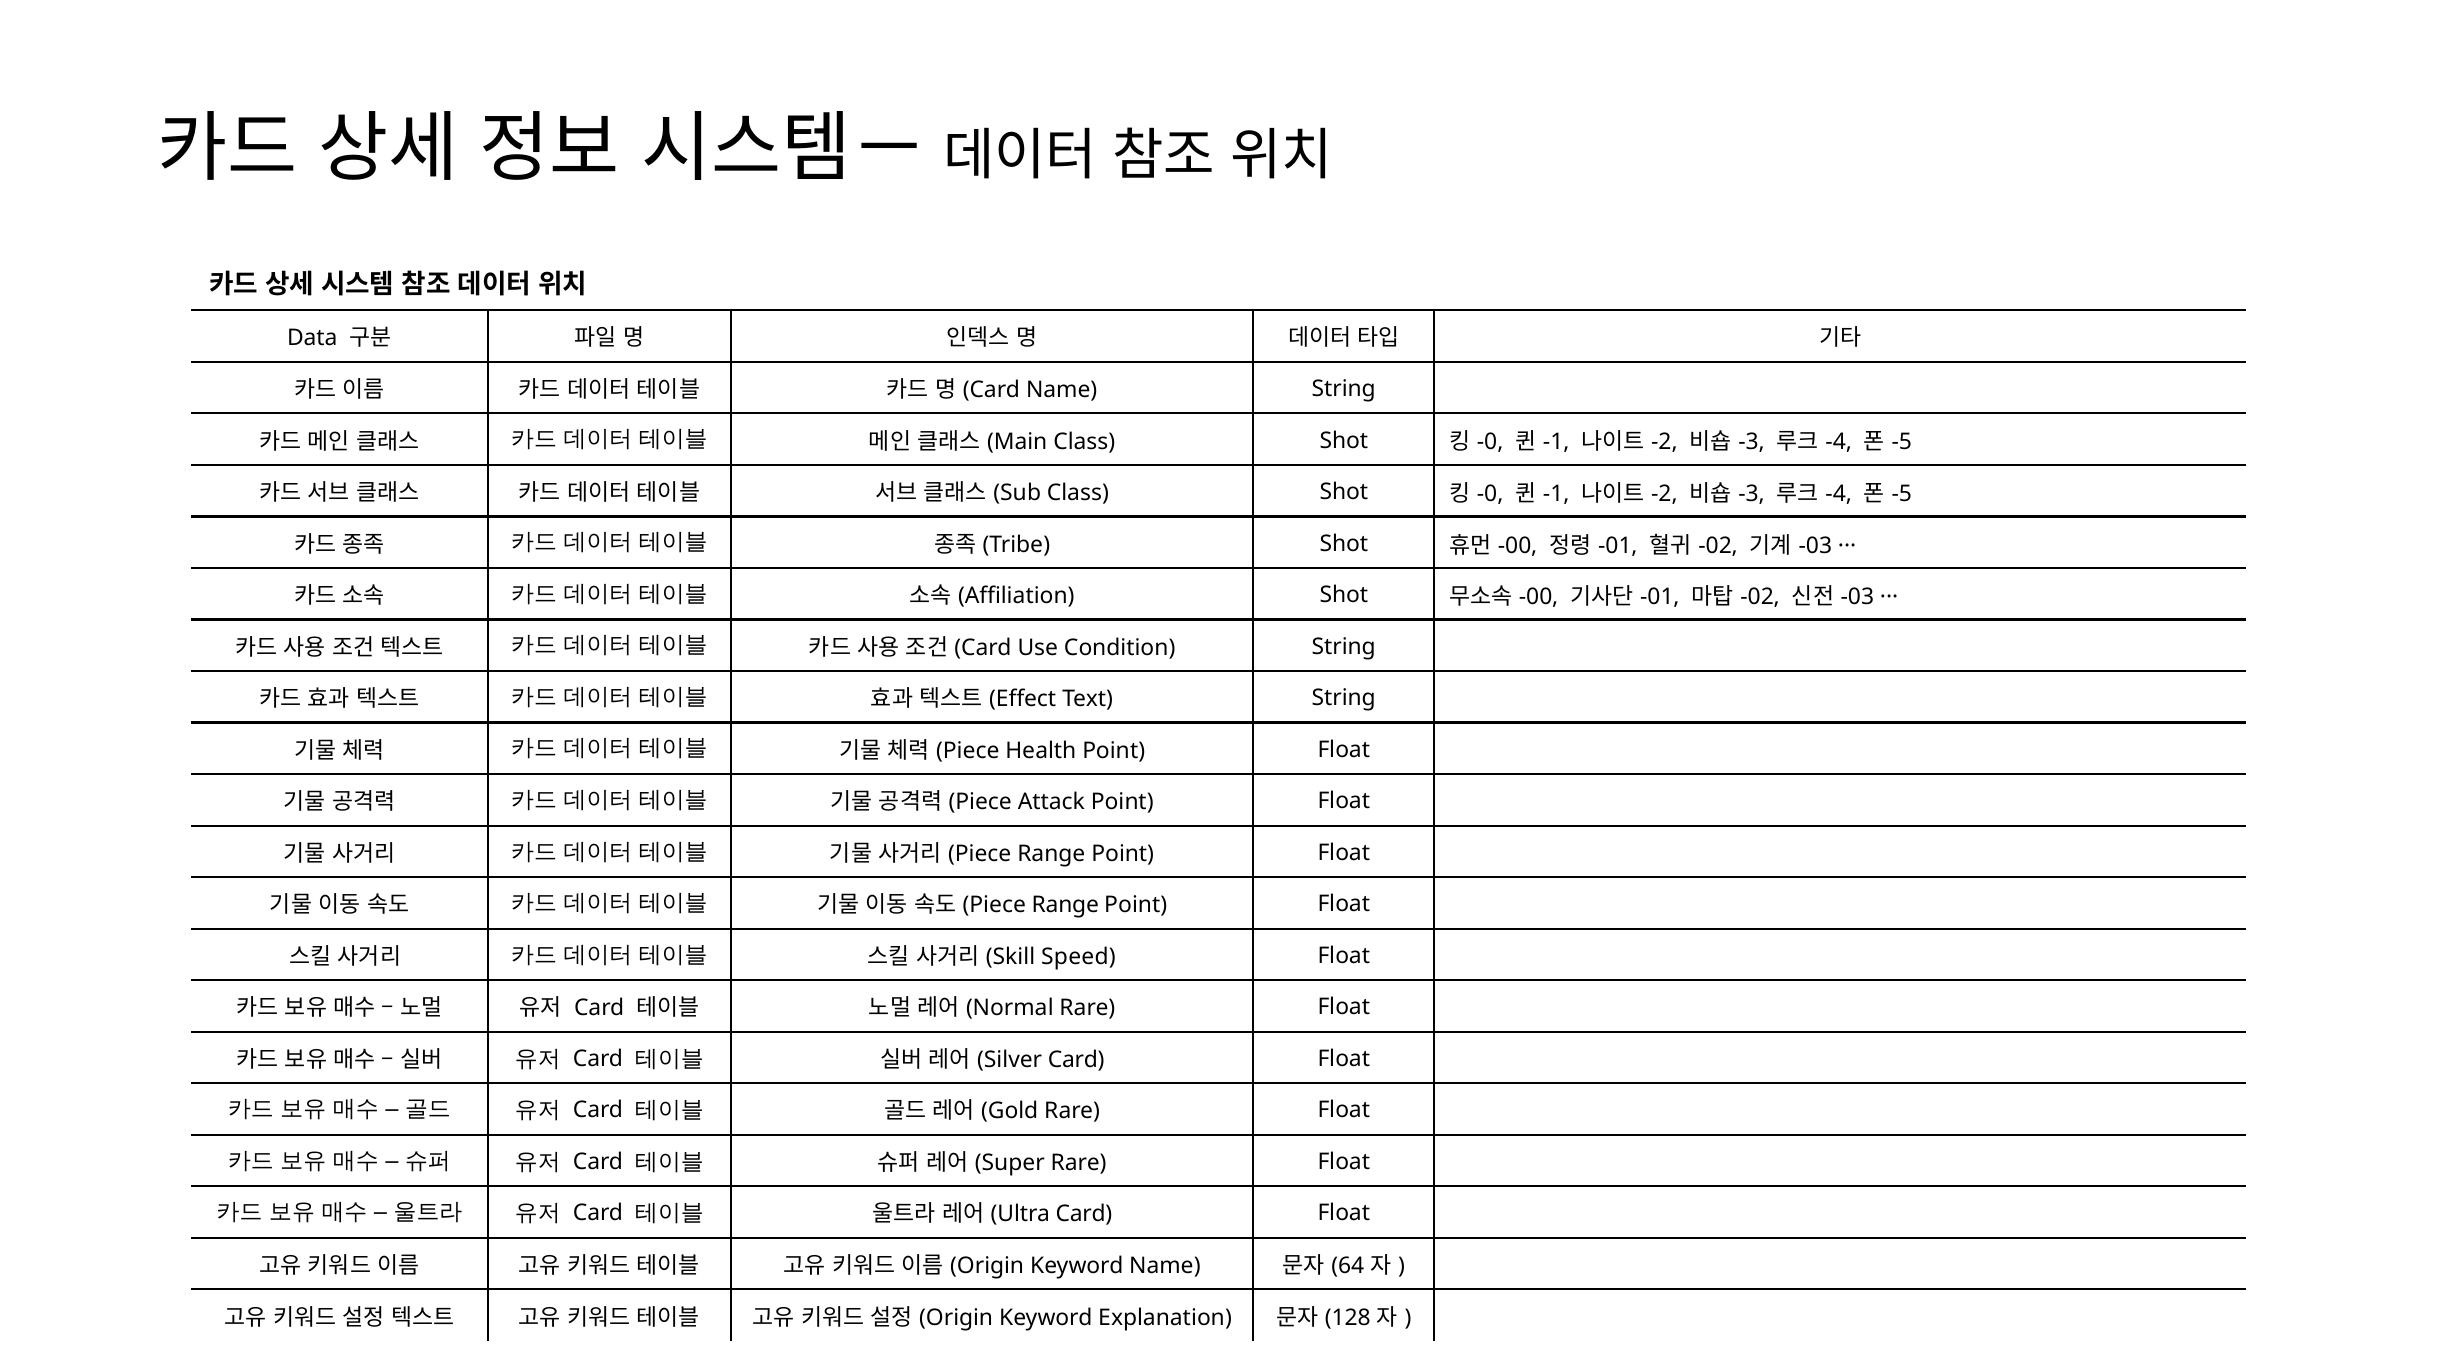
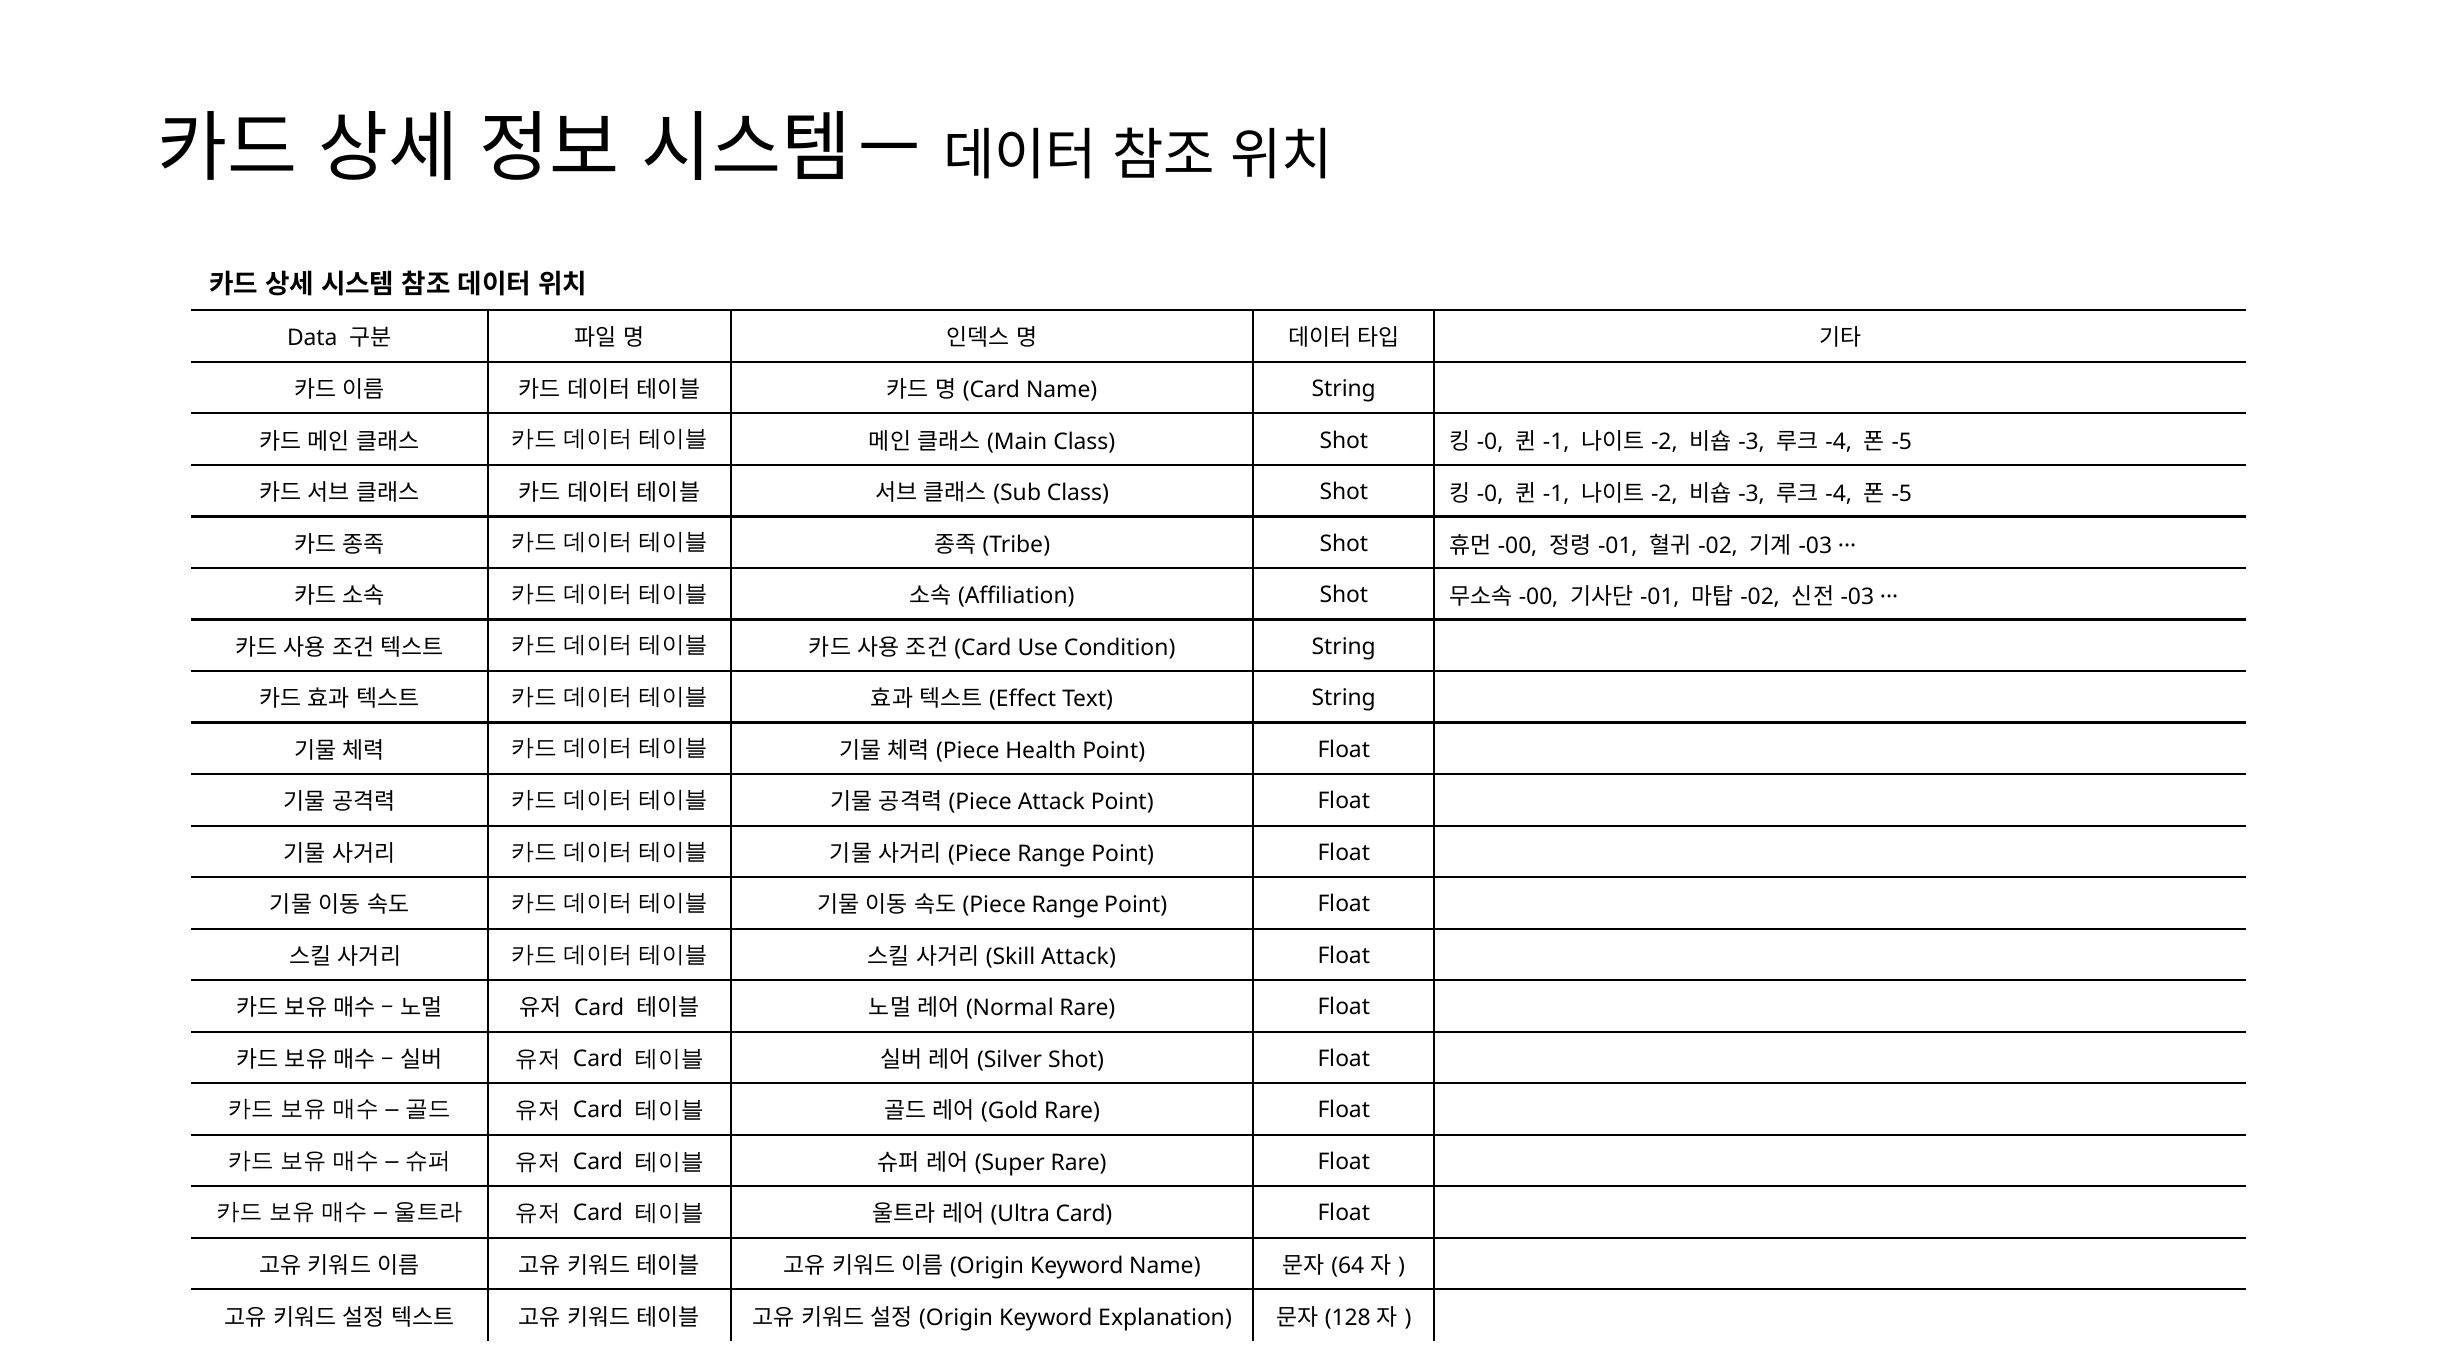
Speed at (1078, 957): Speed -> Attack
Card at (1076, 1060): Card -> Shot
